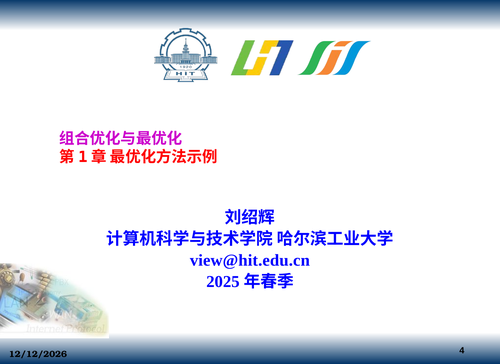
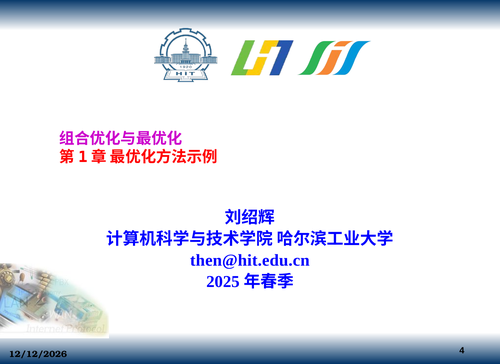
view@hit.edu.cn: view@hit.edu.cn -> then@hit.edu.cn
